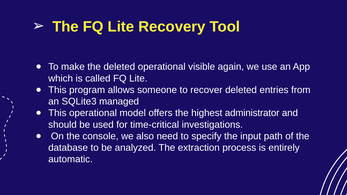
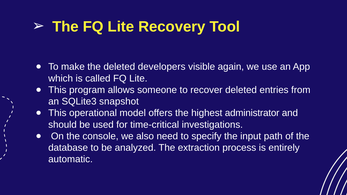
deleted operational: operational -> developers
managed: managed -> snapshot
